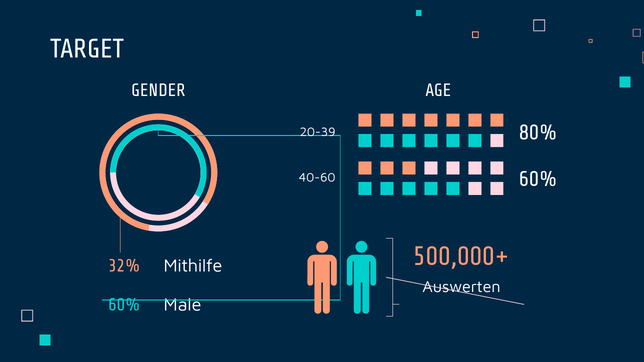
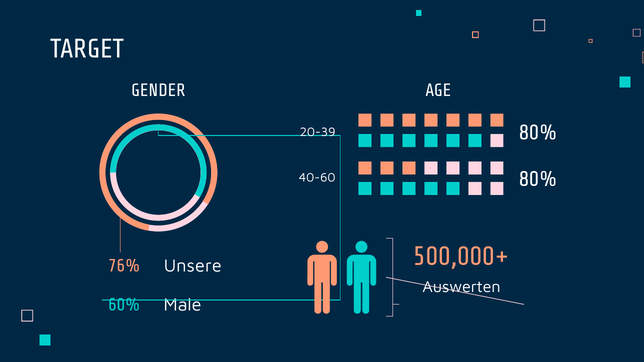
60% at (538, 180): 60% -> 80%
Mithilfe: Mithilfe -> Unsere
32%: 32% -> 76%
